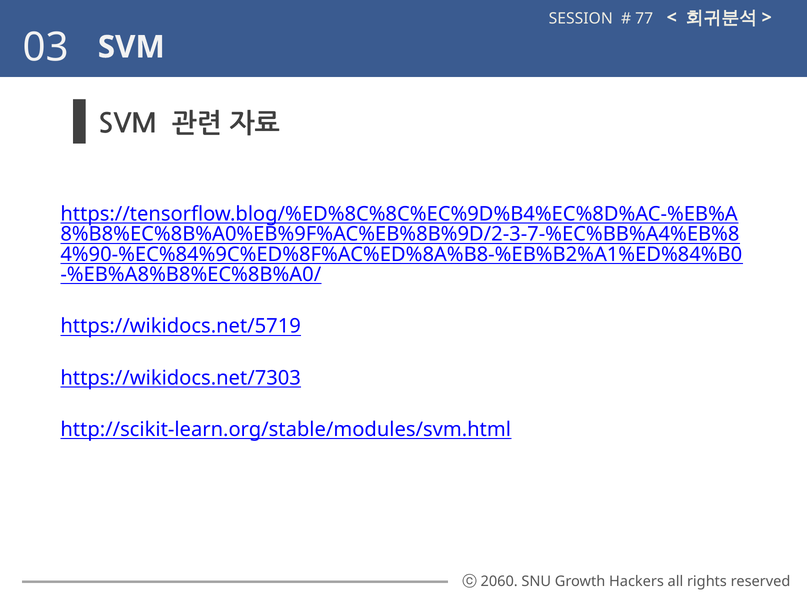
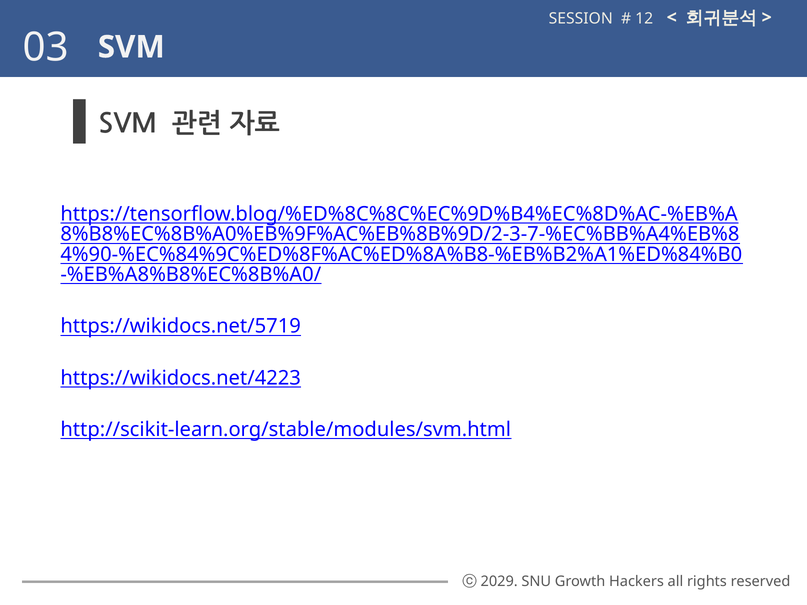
77: 77 -> 12
https://wikidocs.net/7303: https://wikidocs.net/7303 -> https://wikidocs.net/4223
2060: 2060 -> 2029
